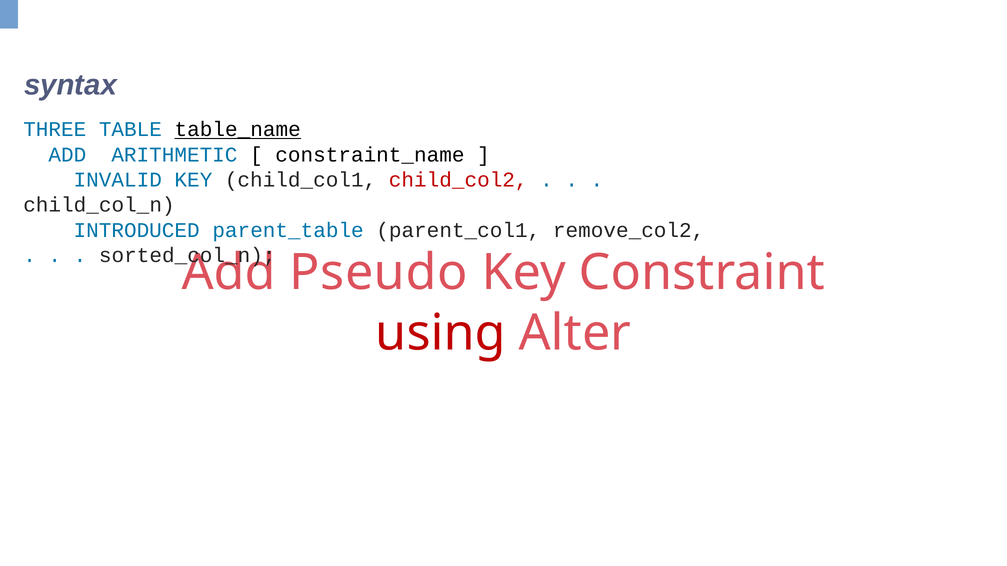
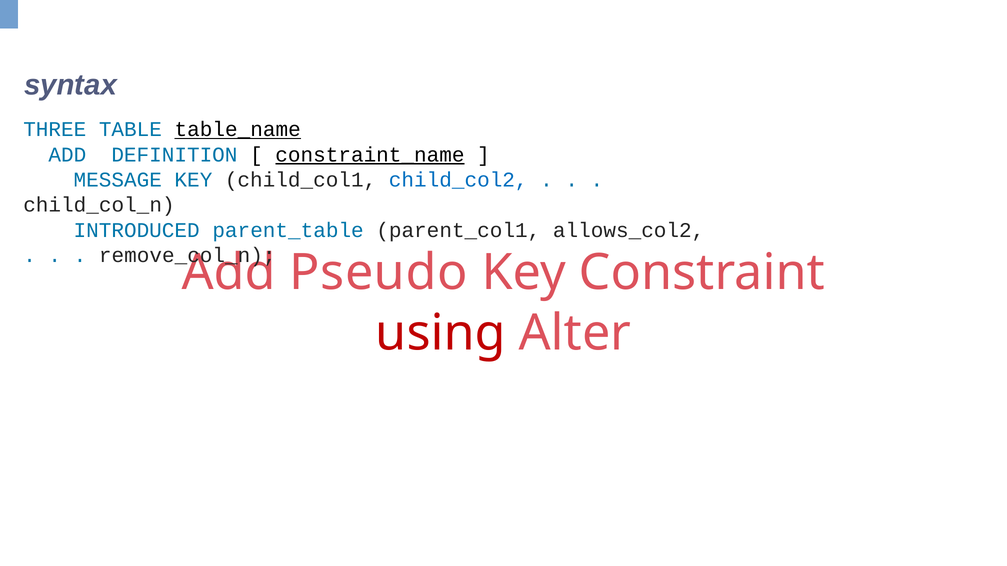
ARITHMETIC: ARITHMETIC -> DEFINITION
constraint_name underline: none -> present
INVALID: INVALID -> MESSAGE
child_col2 colour: red -> blue
remove_col2: remove_col2 -> allows_col2
sorted_col_n: sorted_col_n -> remove_col_n
